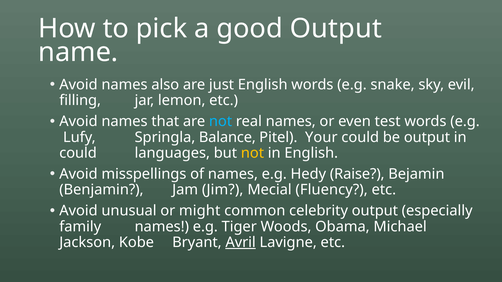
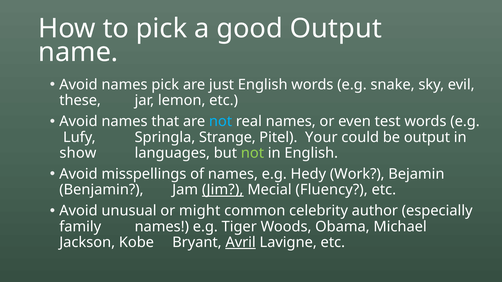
names also: also -> pick
filling: filling -> these
Balance: Balance -> Strange
could at (78, 153): could -> show
not at (252, 153) colour: yellow -> light green
Raise: Raise -> Work
Jim underline: none -> present
celebrity output: output -> author
